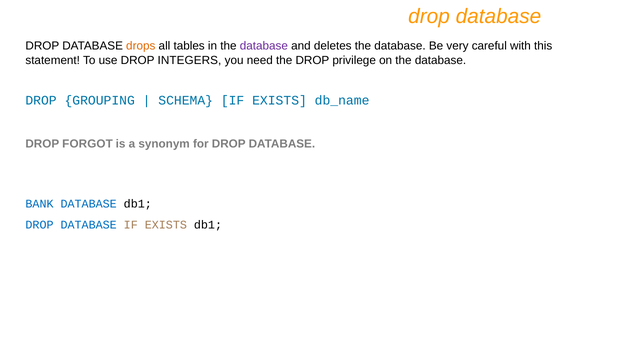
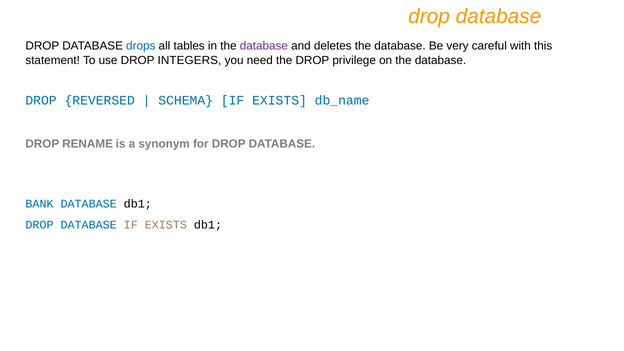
drops colour: orange -> blue
GROUPING: GROUPING -> REVERSED
FORGOT: FORGOT -> RENAME
